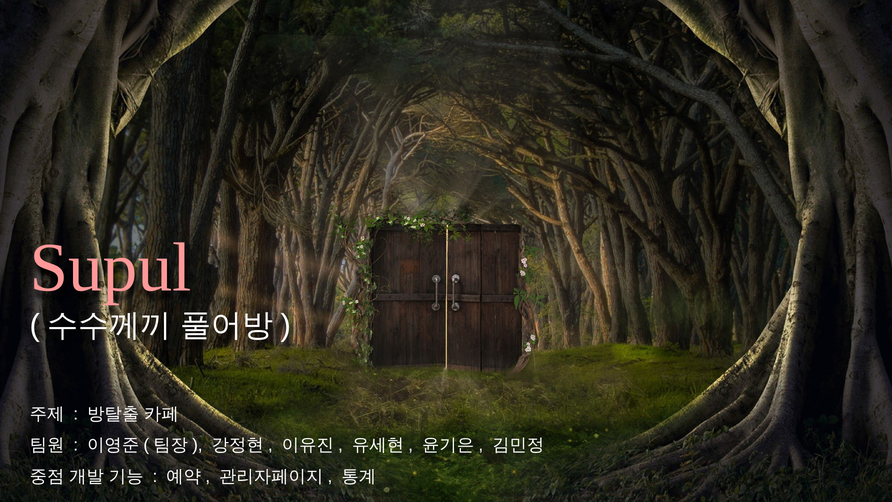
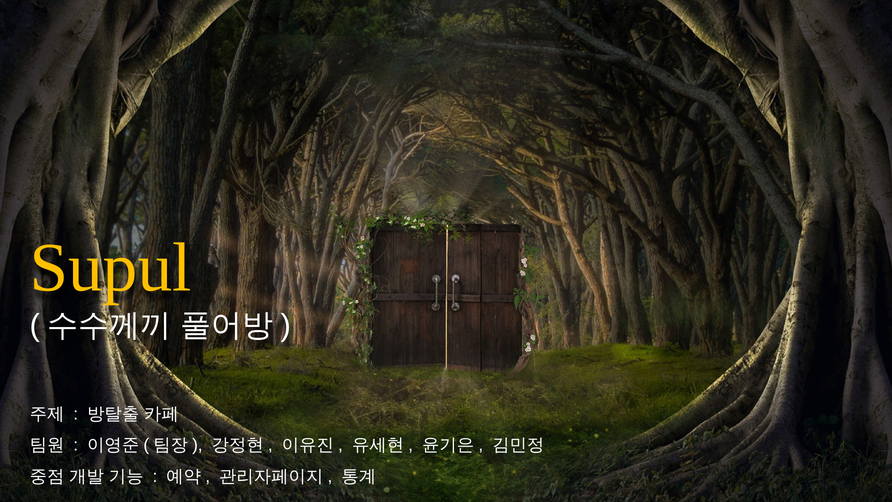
Supul colour: pink -> yellow
